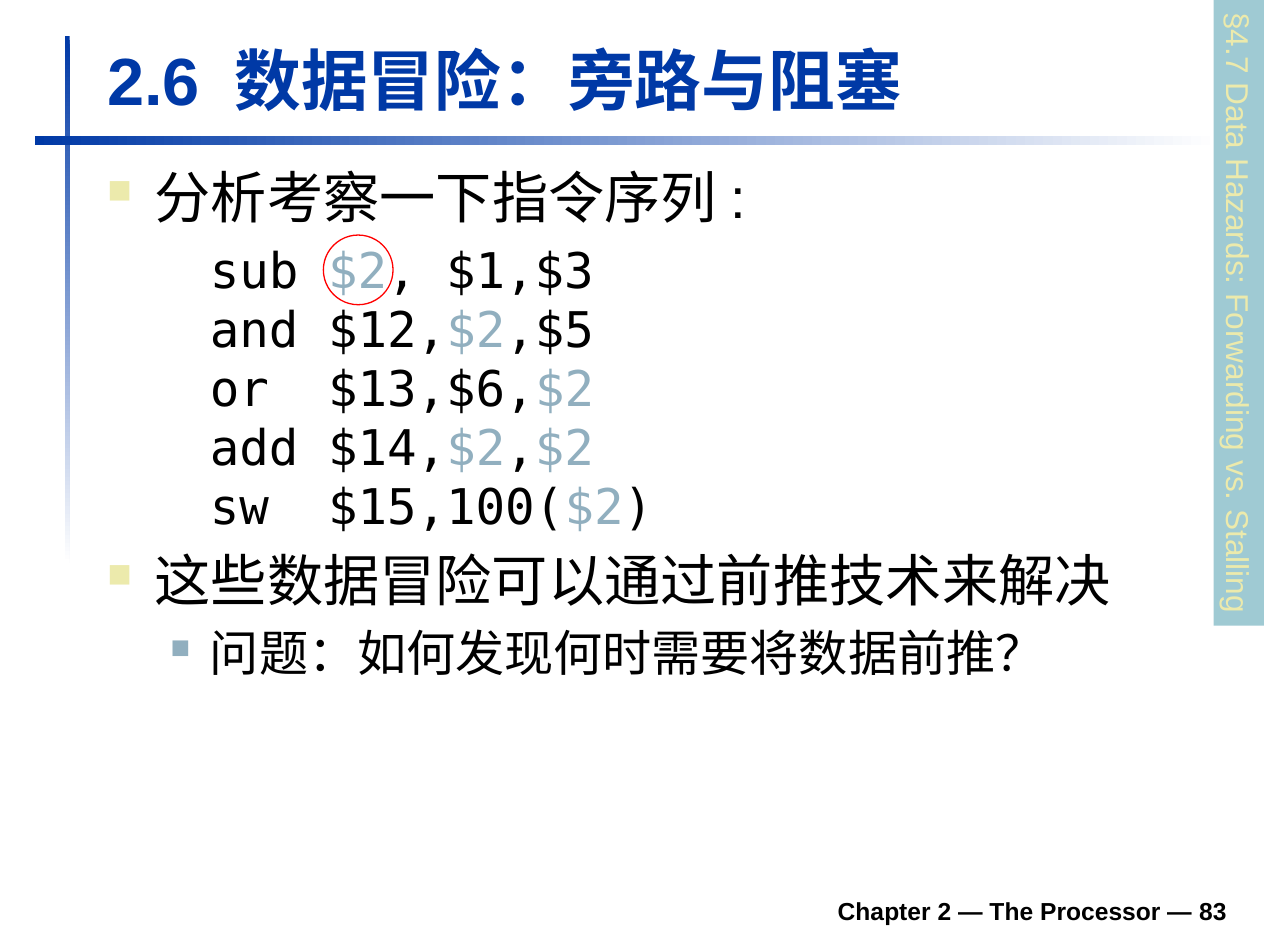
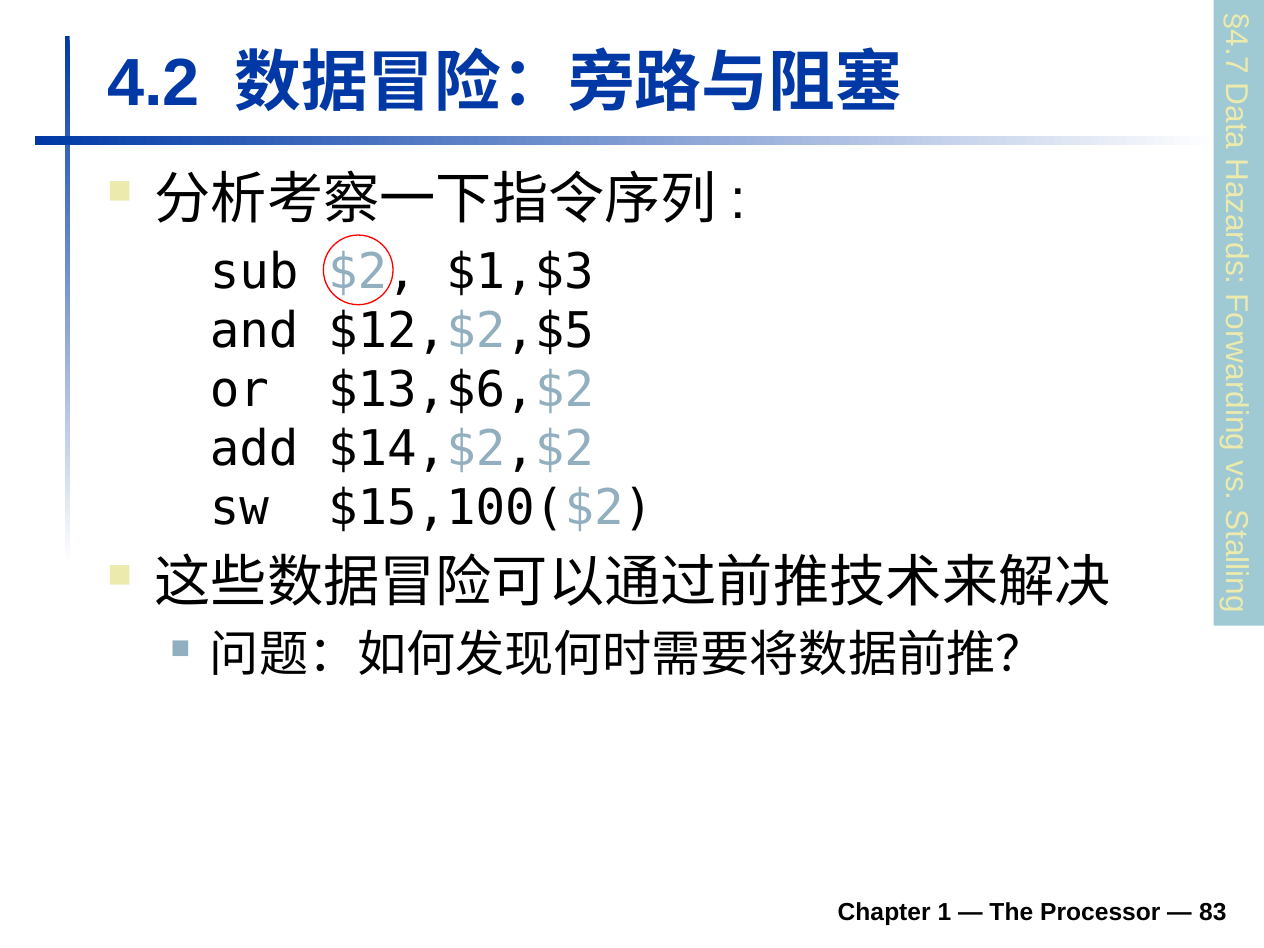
2.6: 2.6 -> 4.2
2: 2 -> 1
